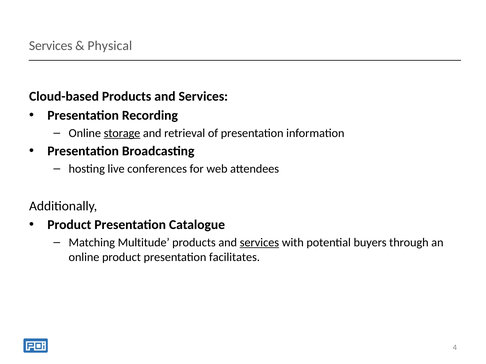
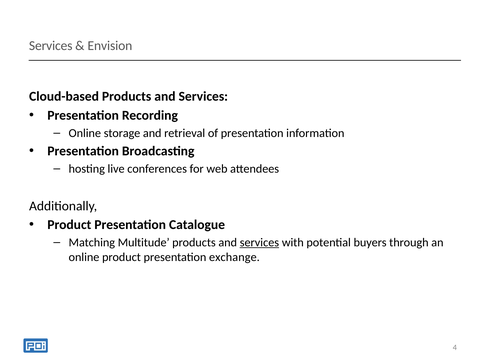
Physical: Physical -> Envision
storage underline: present -> none
facilitates: facilitates -> exchange
